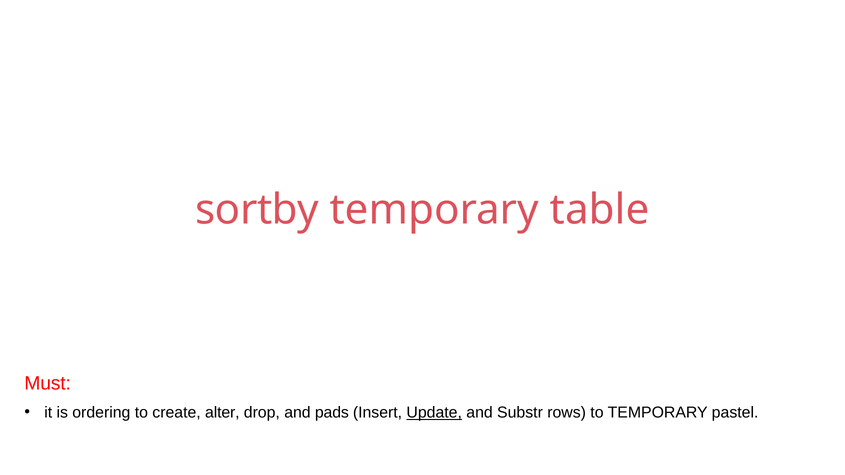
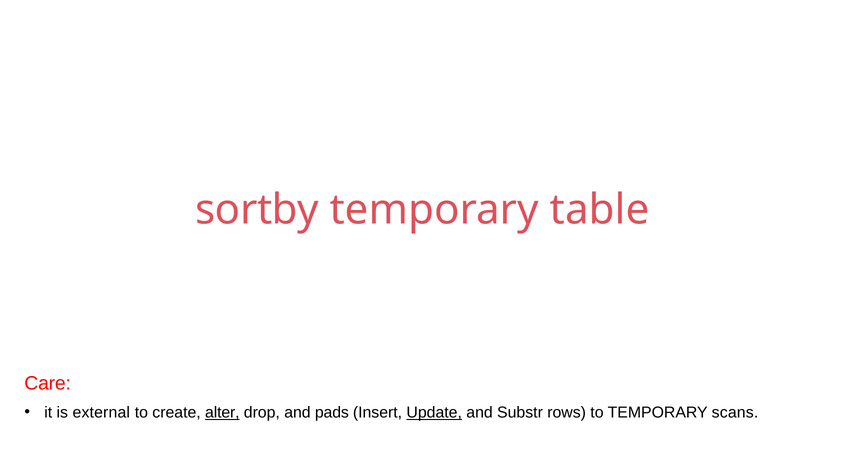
Must: Must -> Care
ordering: ordering -> external
alter underline: none -> present
pastel: pastel -> scans
